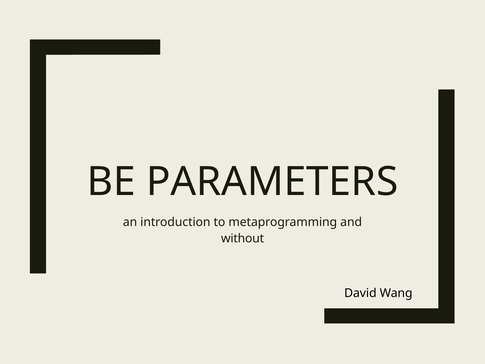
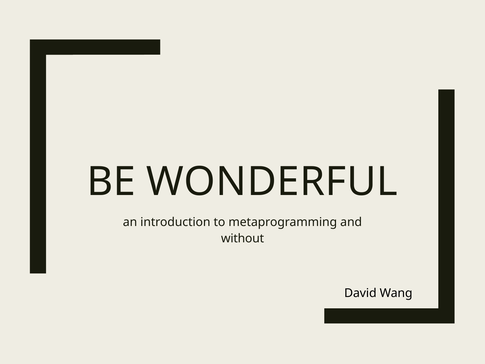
PARAMETERS: PARAMETERS -> WONDERFUL
